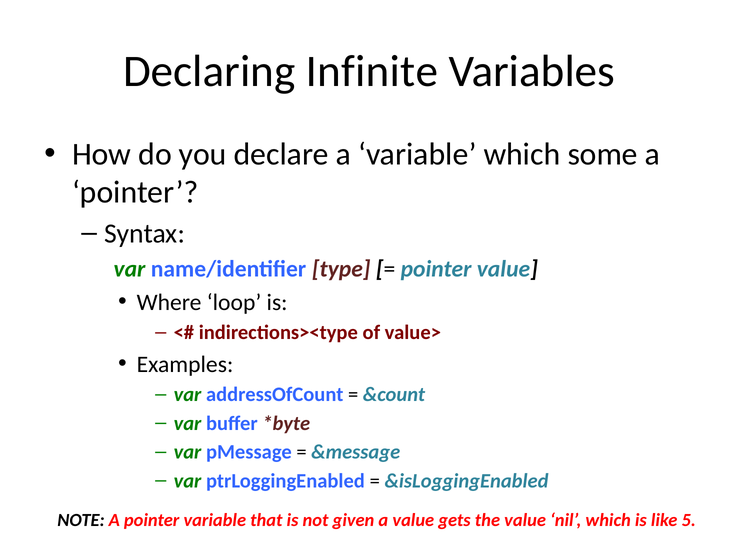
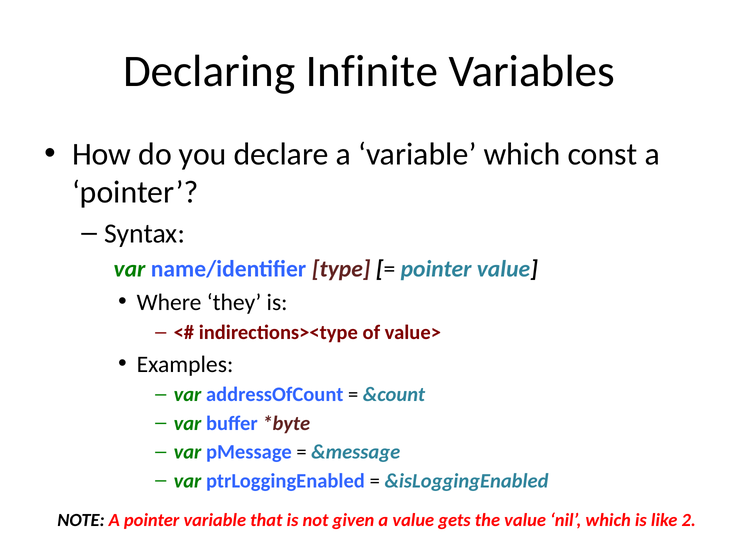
some: some -> const
loop: loop -> they
5: 5 -> 2
